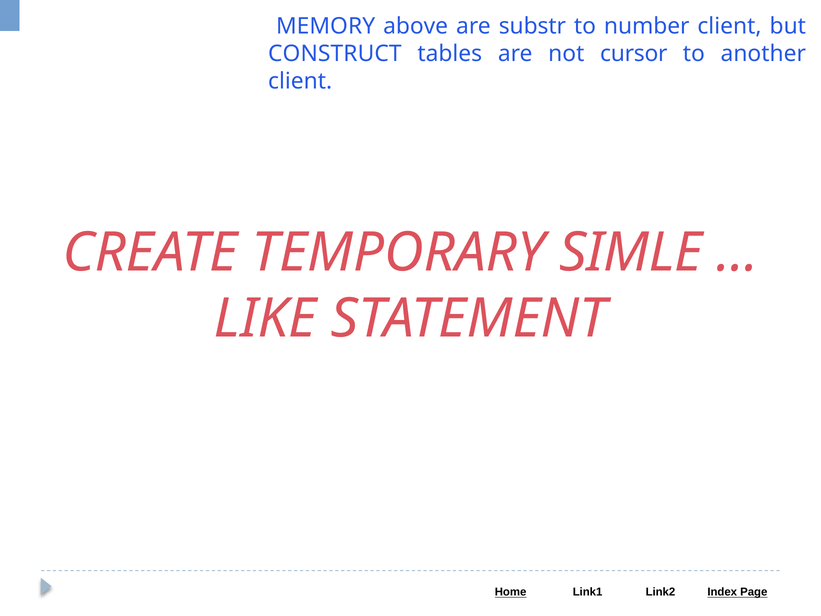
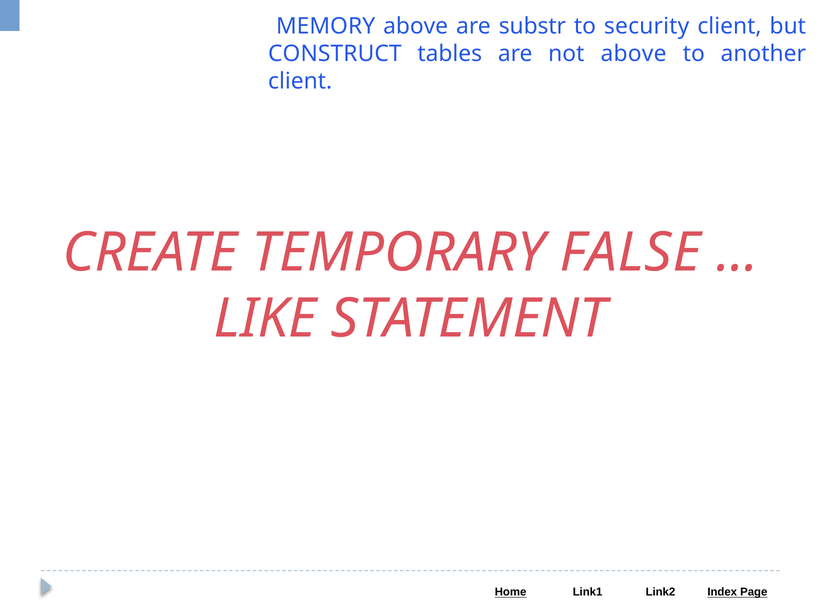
number: number -> security
not cursor: cursor -> above
SIMLE: SIMLE -> FALSE
